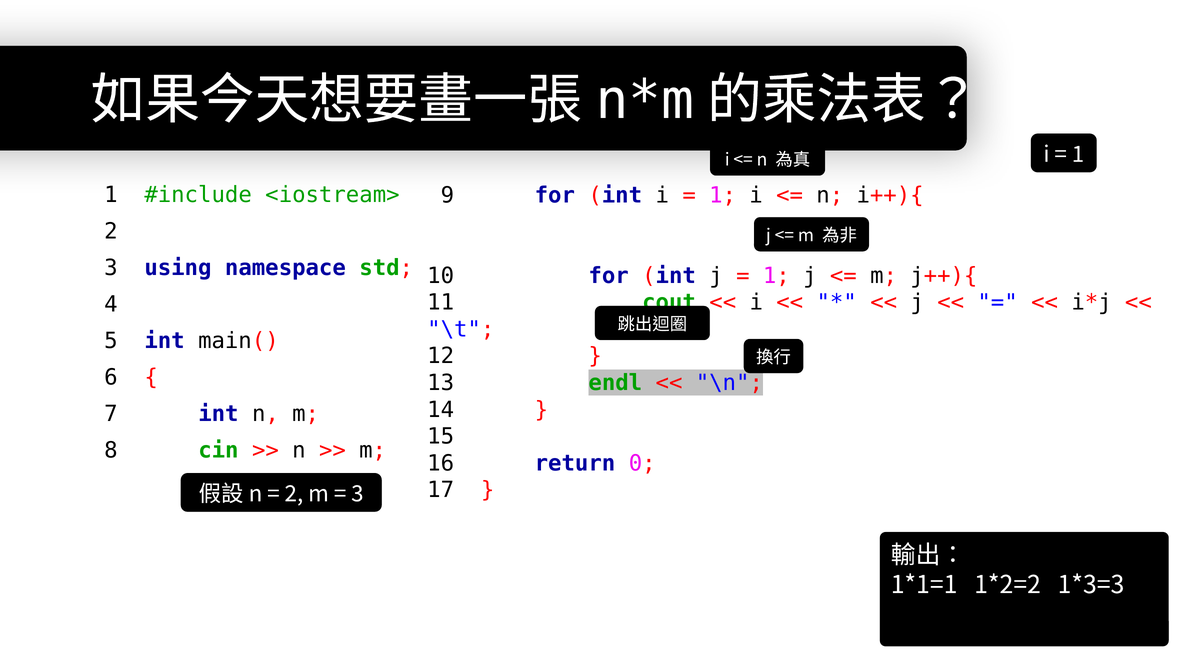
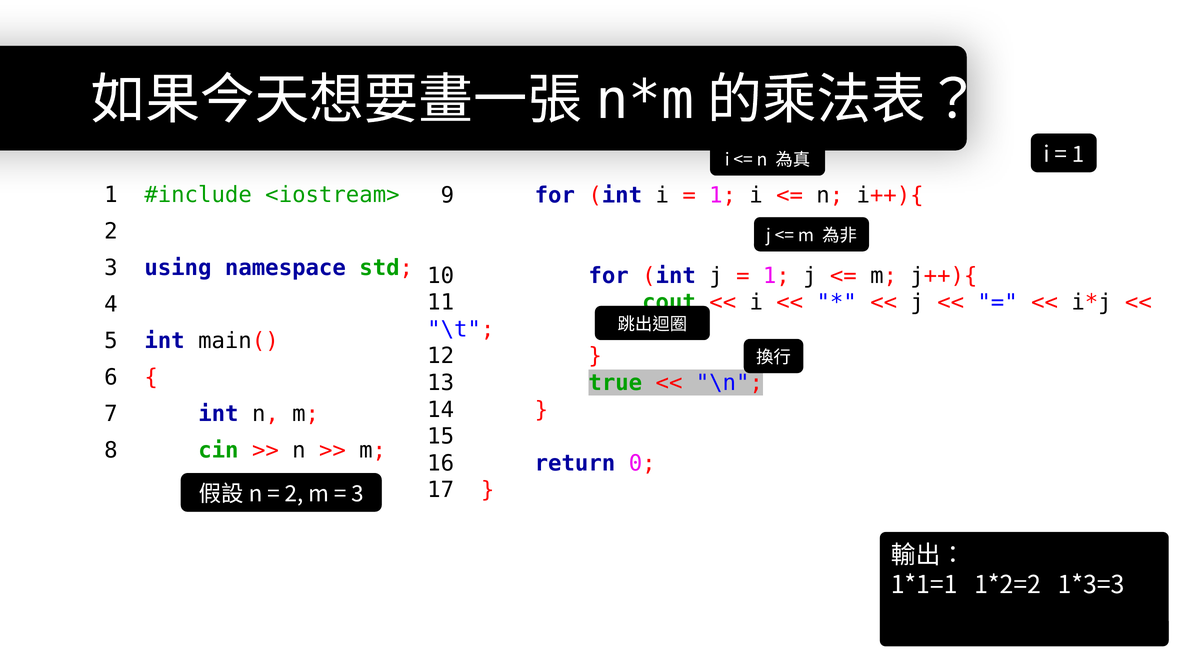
endl: endl -> true
